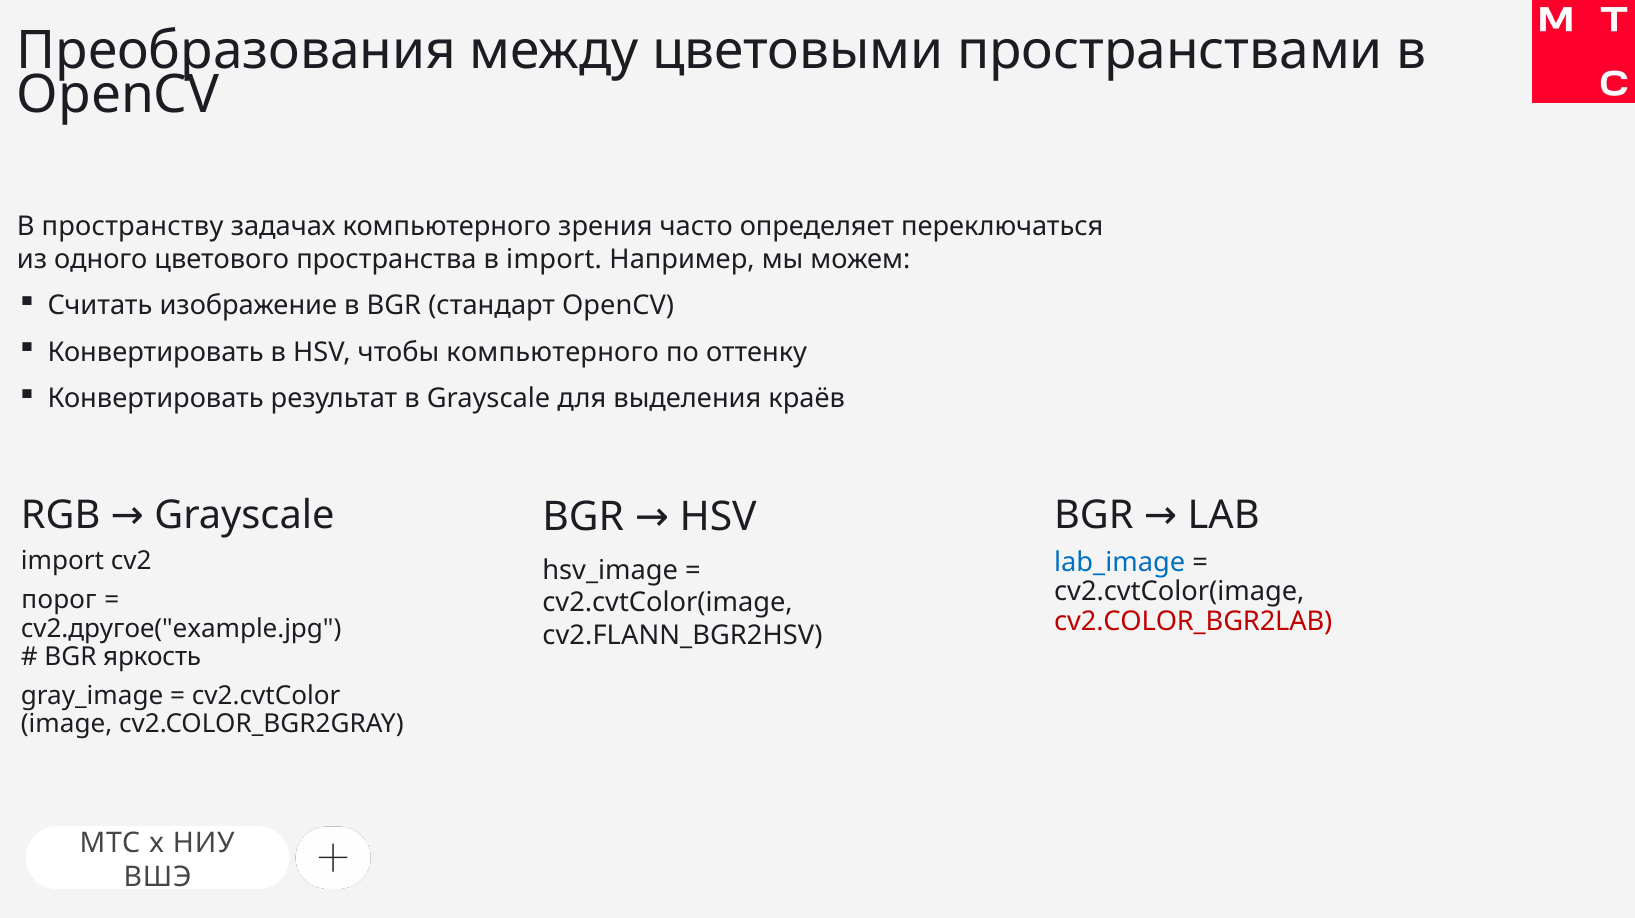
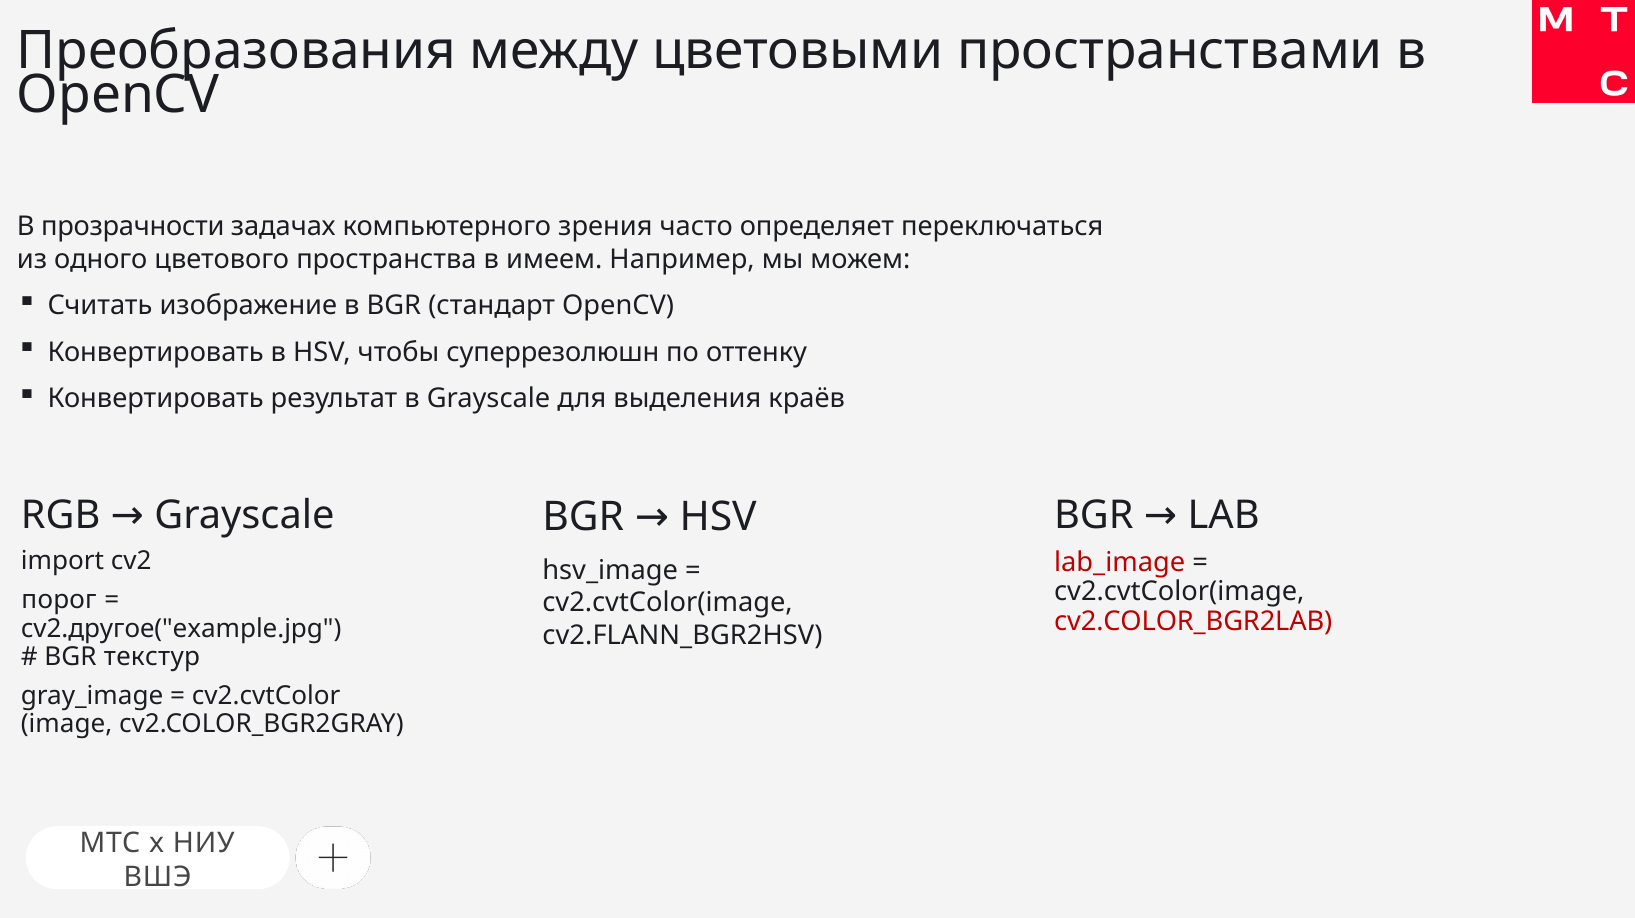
пространству: пространству -> прозрачности
в import: import -> имеем
чтобы компьютерного: компьютерного -> суперрезолюшн
lab_image colour: blue -> red
яркость: яркость -> текстур
